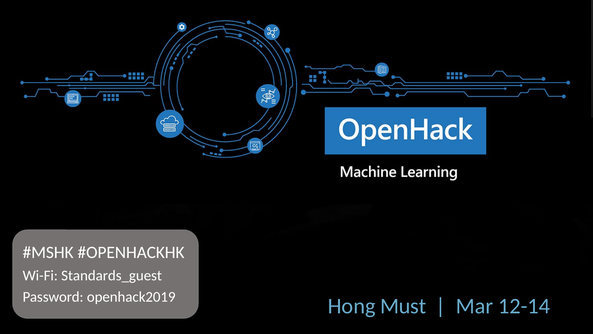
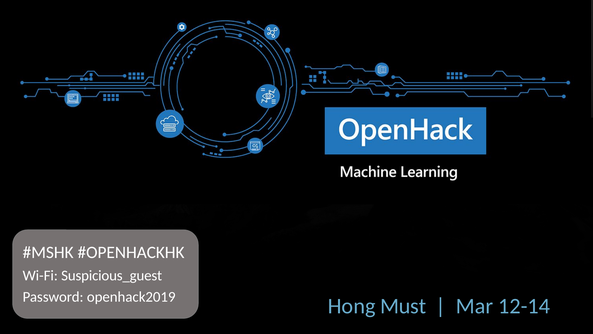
Standards_guest: Standards_guest -> Suspicious_guest
